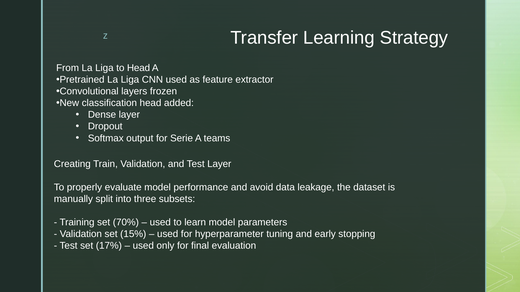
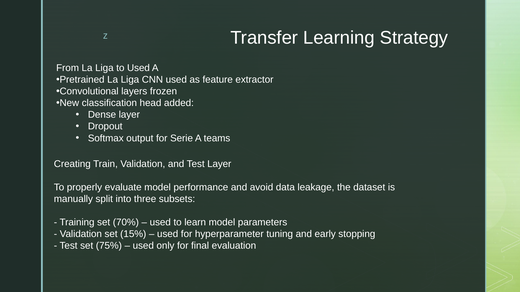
to Head: Head -> Used
17%: 17% -> 75%
